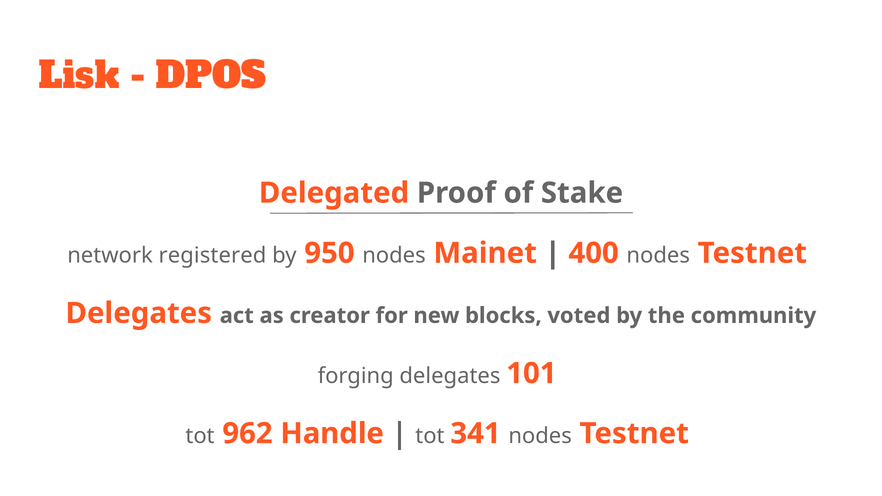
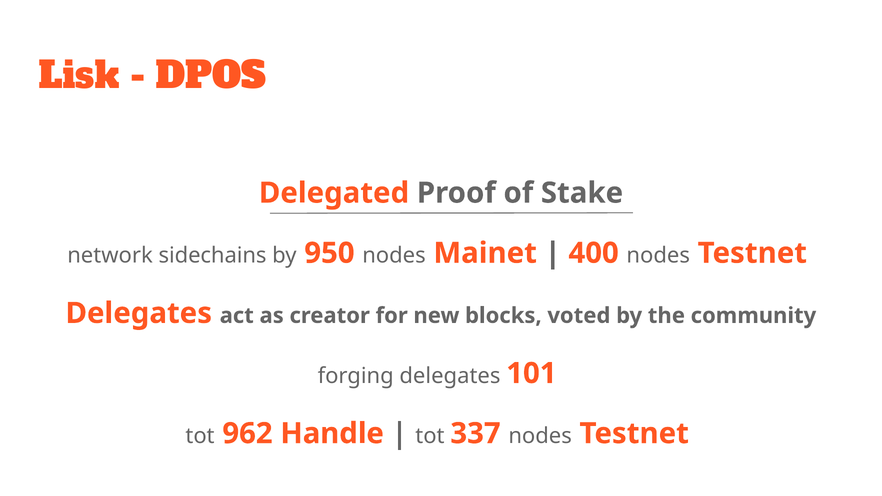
registered: registered -> sidechains
341: 341 -> 337
